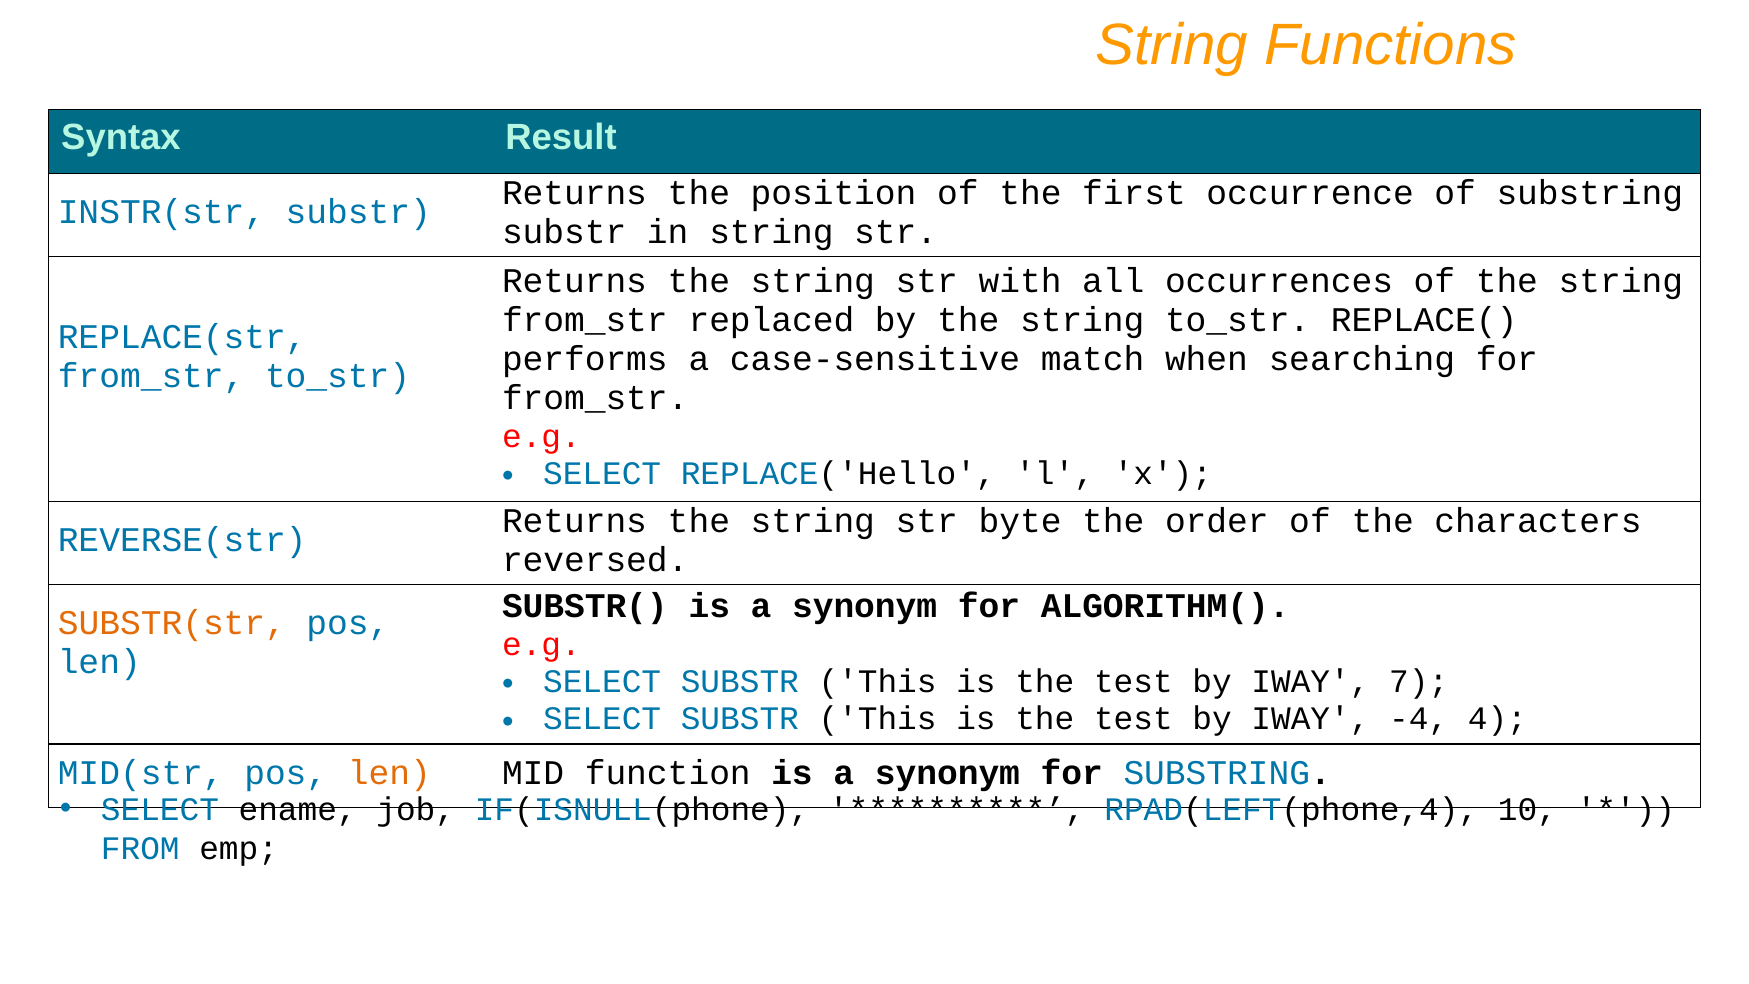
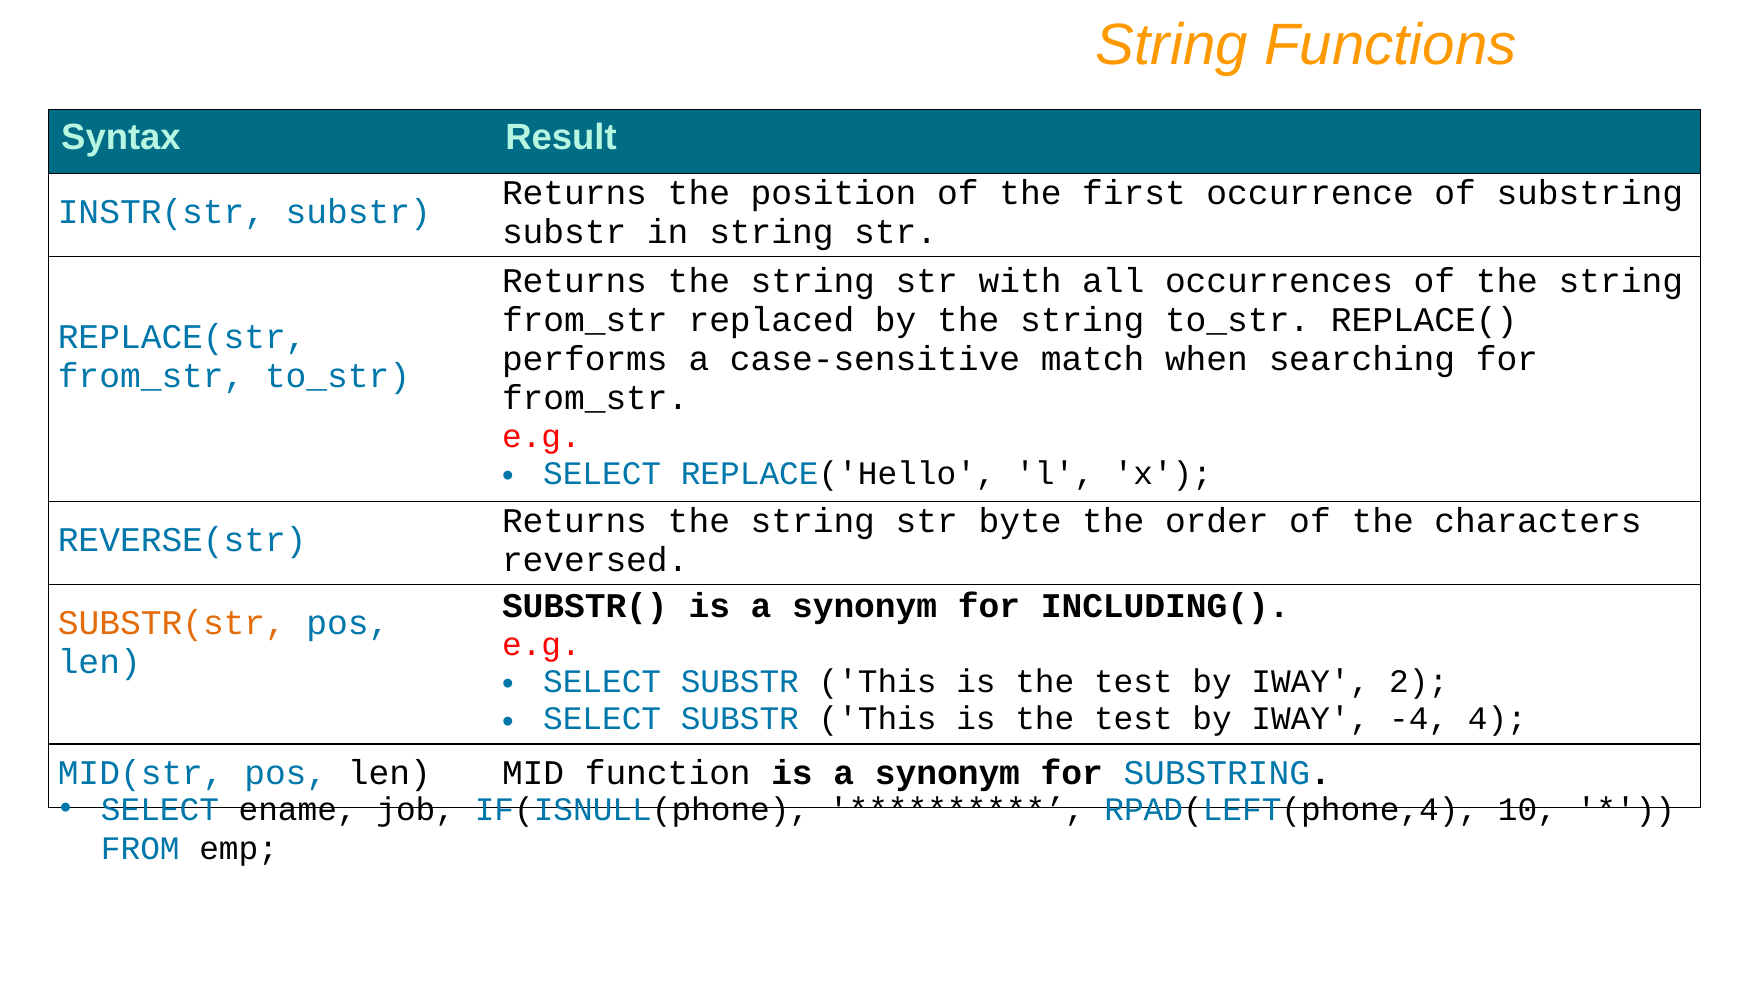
ALGORITHM(: ALGORITHM( -> INCLUDING(
7: 7 -> 2
len at (389, 773) colour: orange -> black
